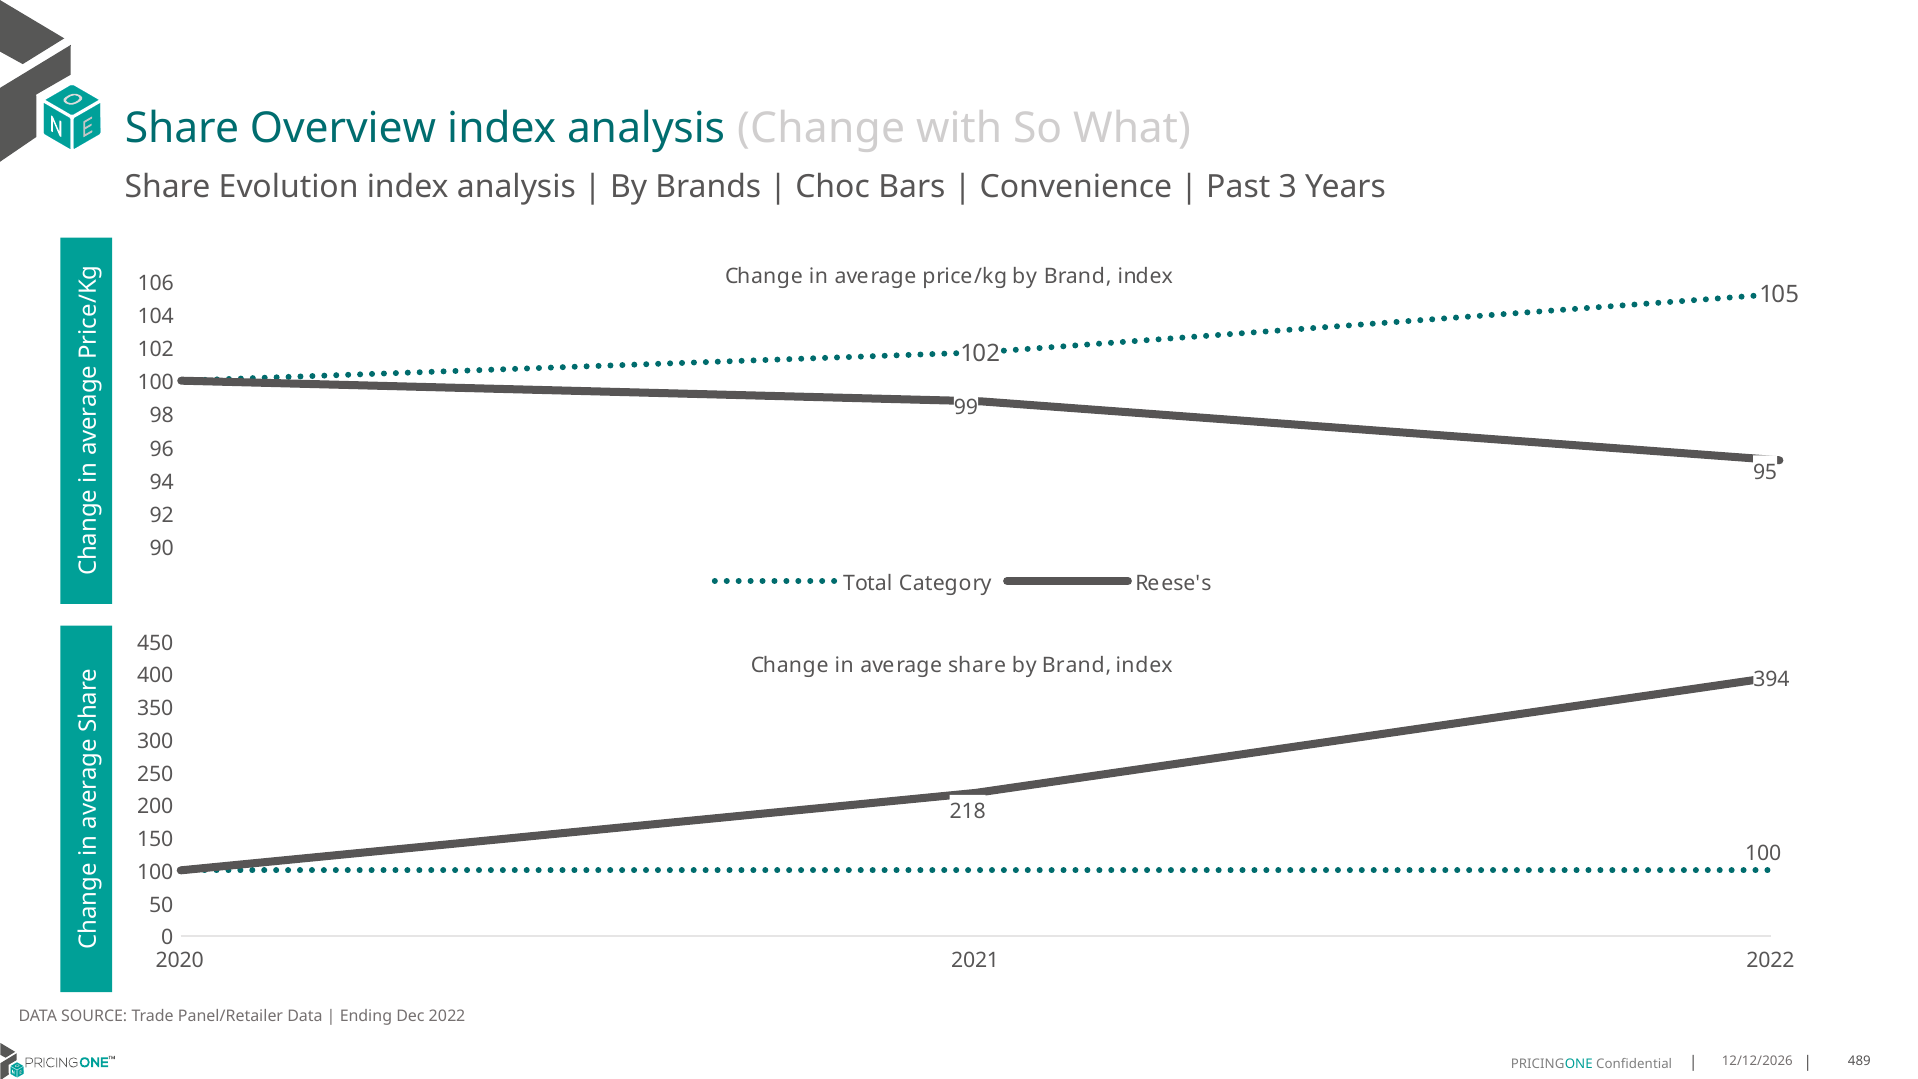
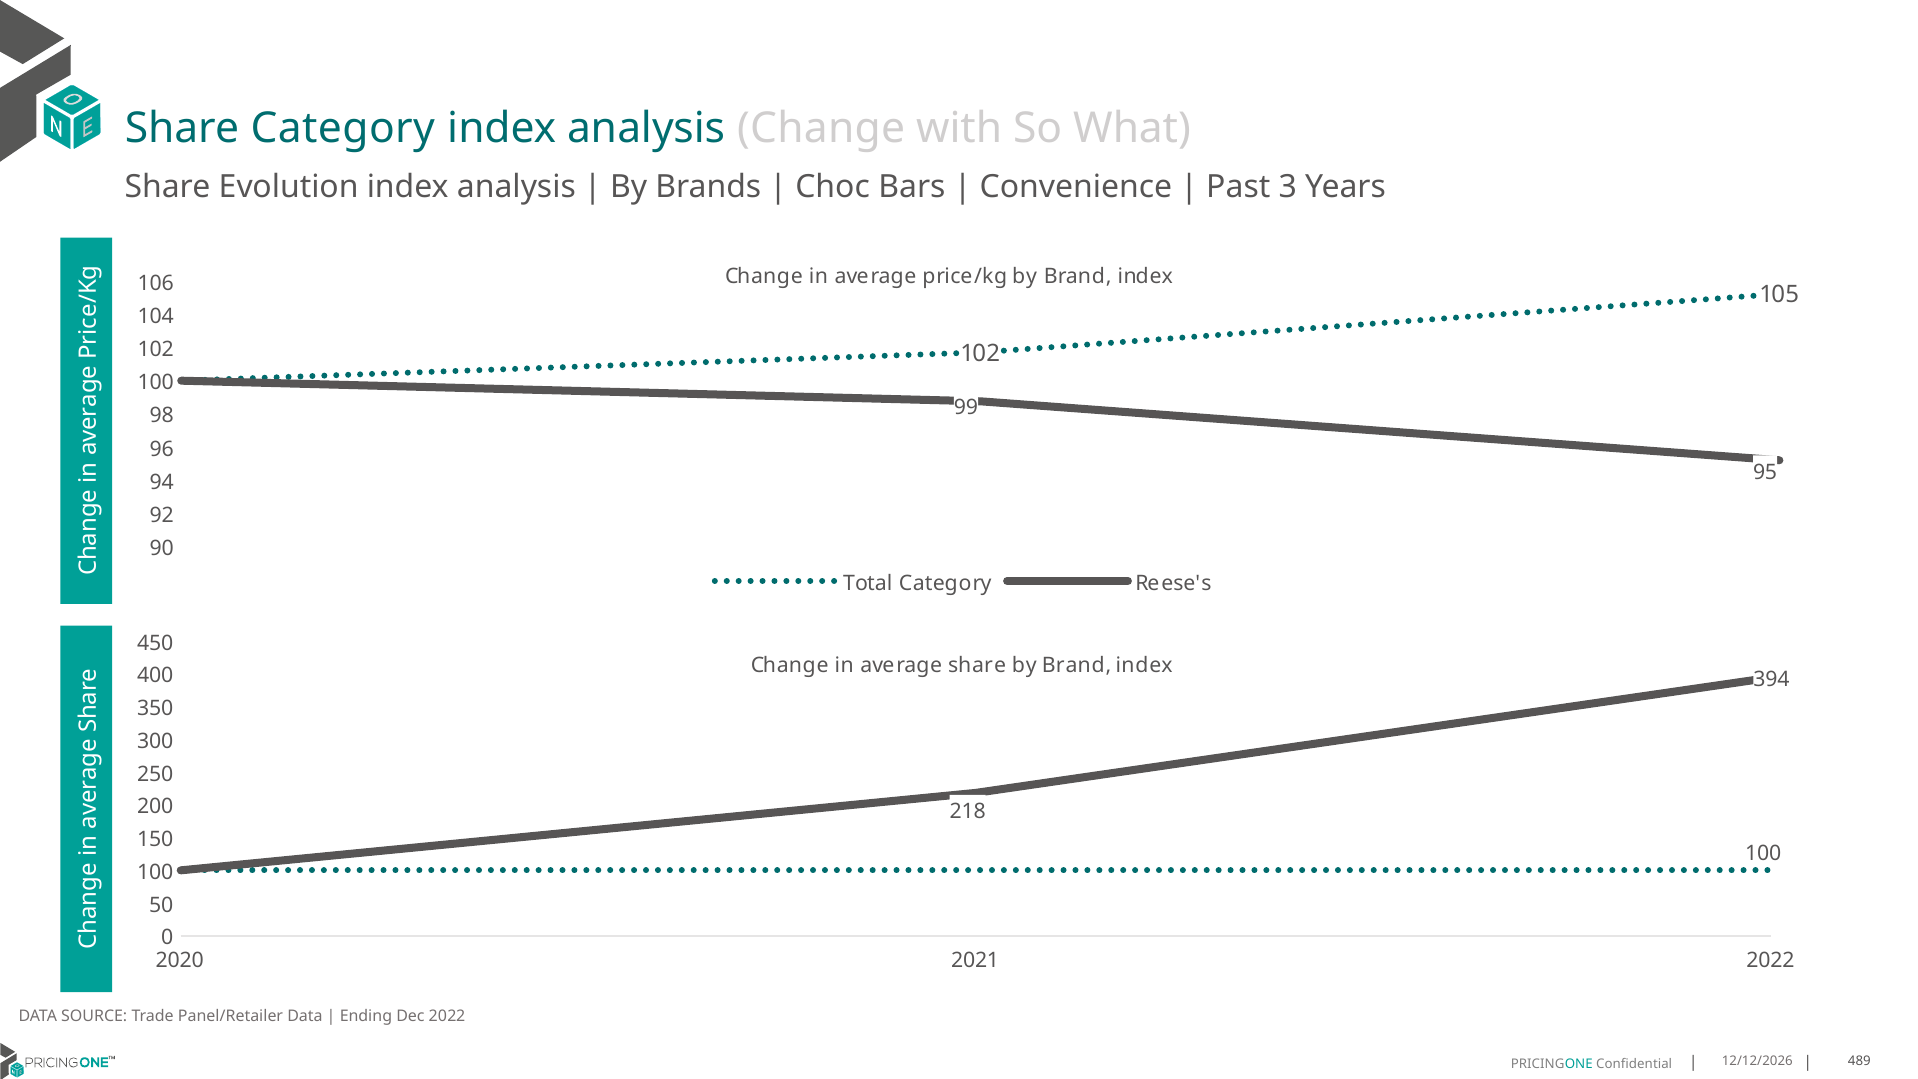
Share Overview: Overview -> Category
